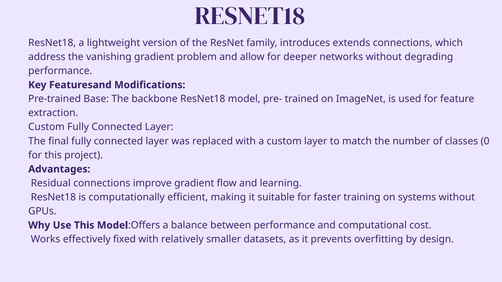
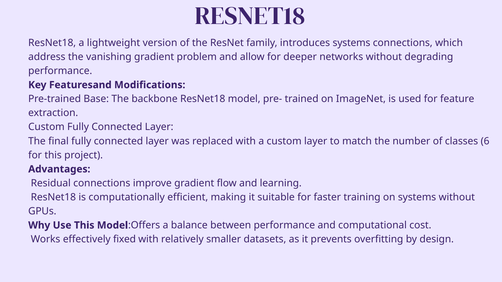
introduces extends: extends -> systems
0: 0 -> 6
